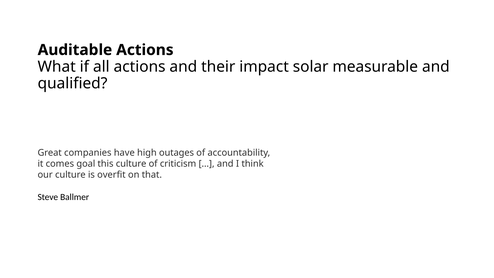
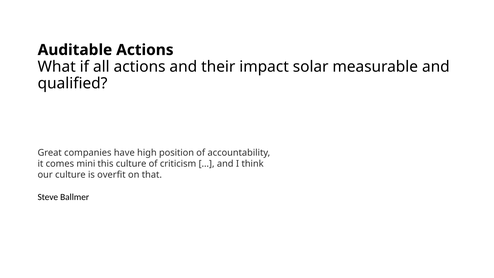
outages: outages -> position
goal: goal -> mini
